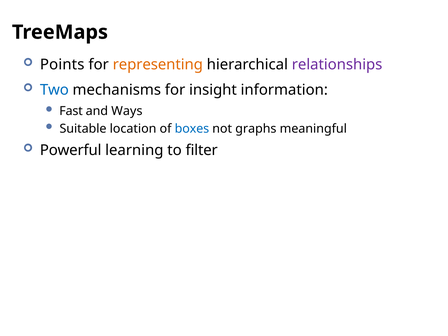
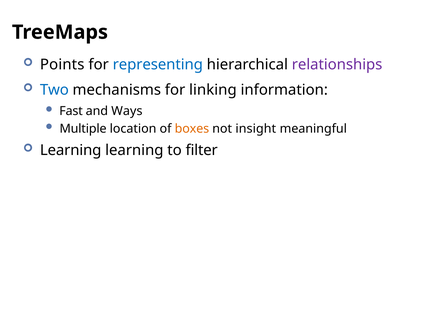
representing colour: orange -> blue
insight: insight -> linking
Suitable: Suitable -> Multiple
boxes colour: blue -> orange
graphs: graphs -> insight
Powerful at (71, 150): Powerful -> Learning
